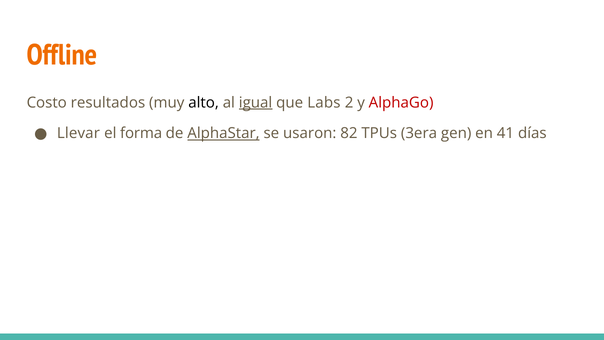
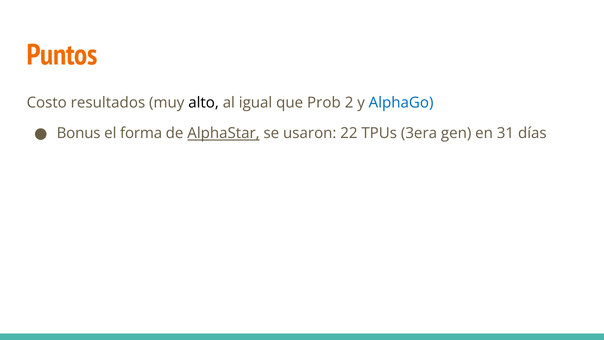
Offline: Offline -> Puntos
igual underline: present -> none
Labs: Labs -> Prob
AlphaGo colour: red -> blue
Llevar: Llevar -> Bonus
82: 82 -> 22
41: 41 -> 31
